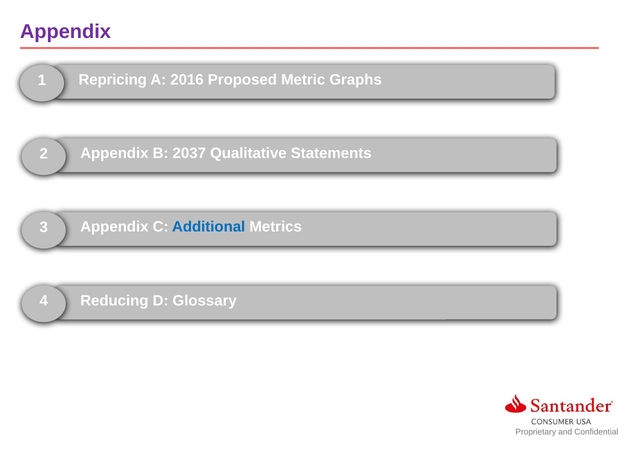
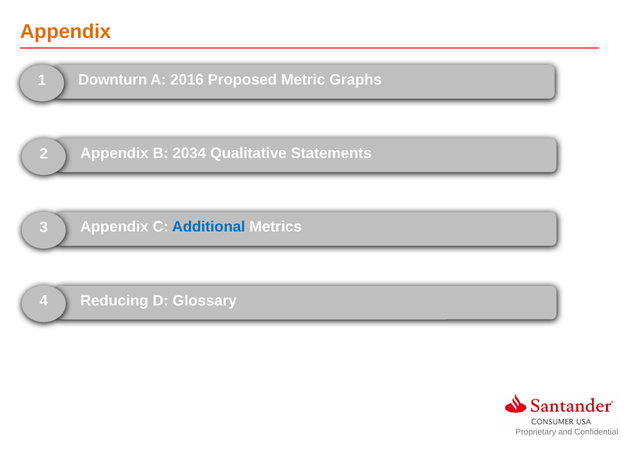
Appendix at (65, 31) colour: purple -> orange
Repricing: Repricing -> Downturn
2037: 2037 -> 2034
